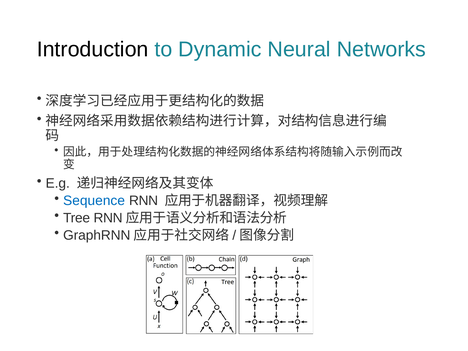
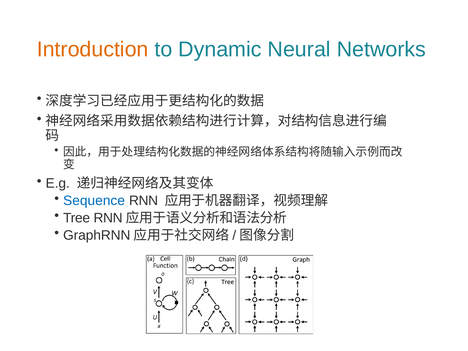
Introduction colour: black -> orange
